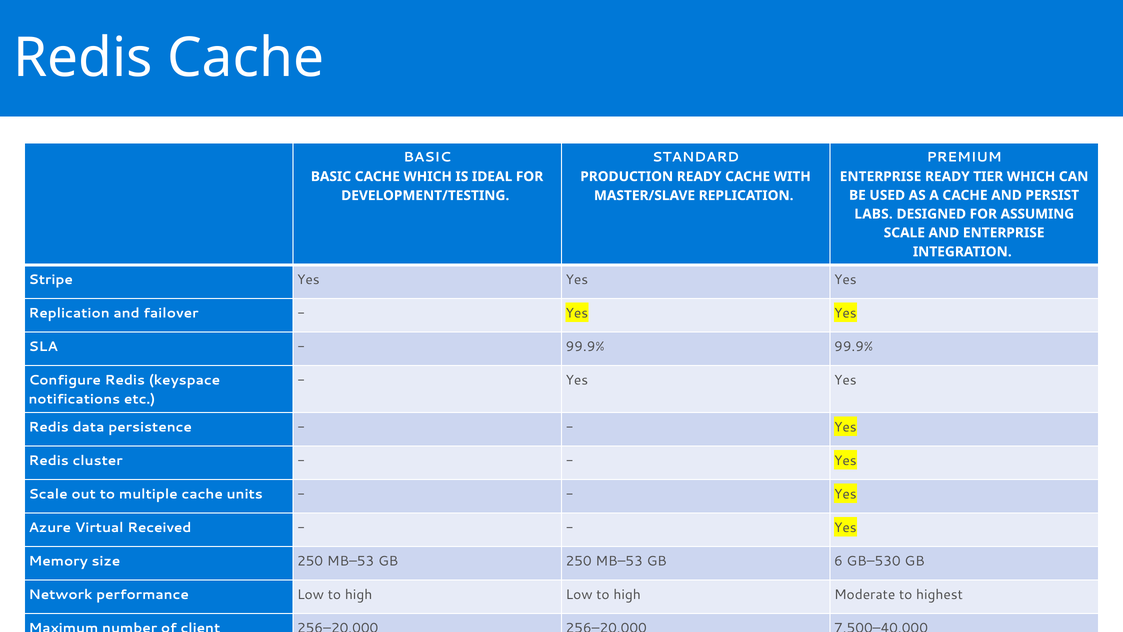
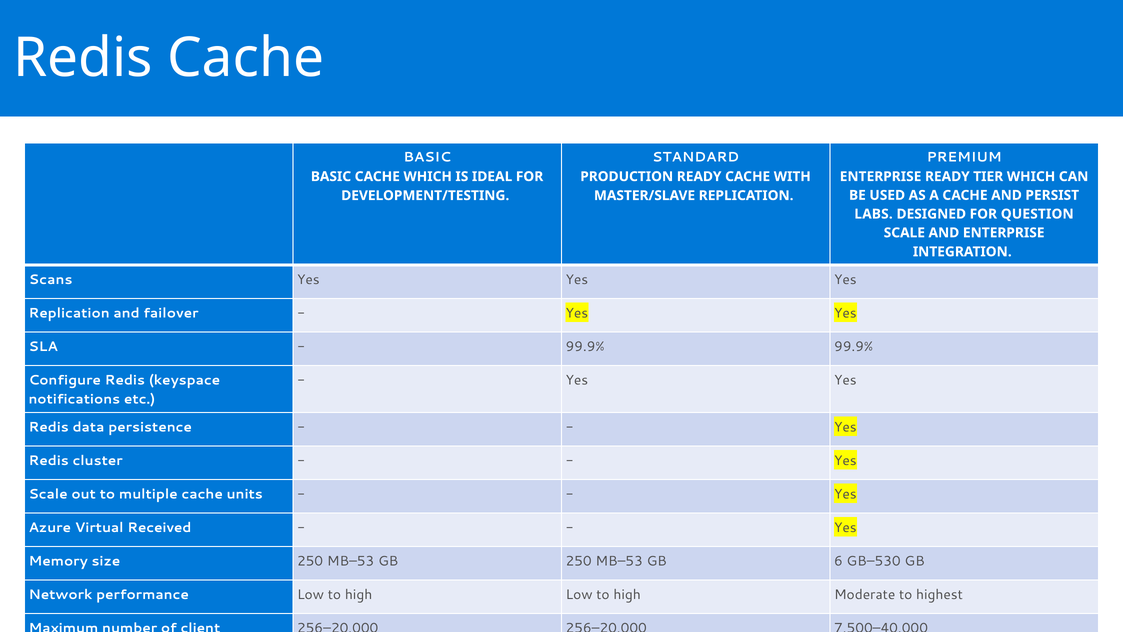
ASSUMING: ASSUMING -> QUESTION
Stripe: Stripe -> Scans
